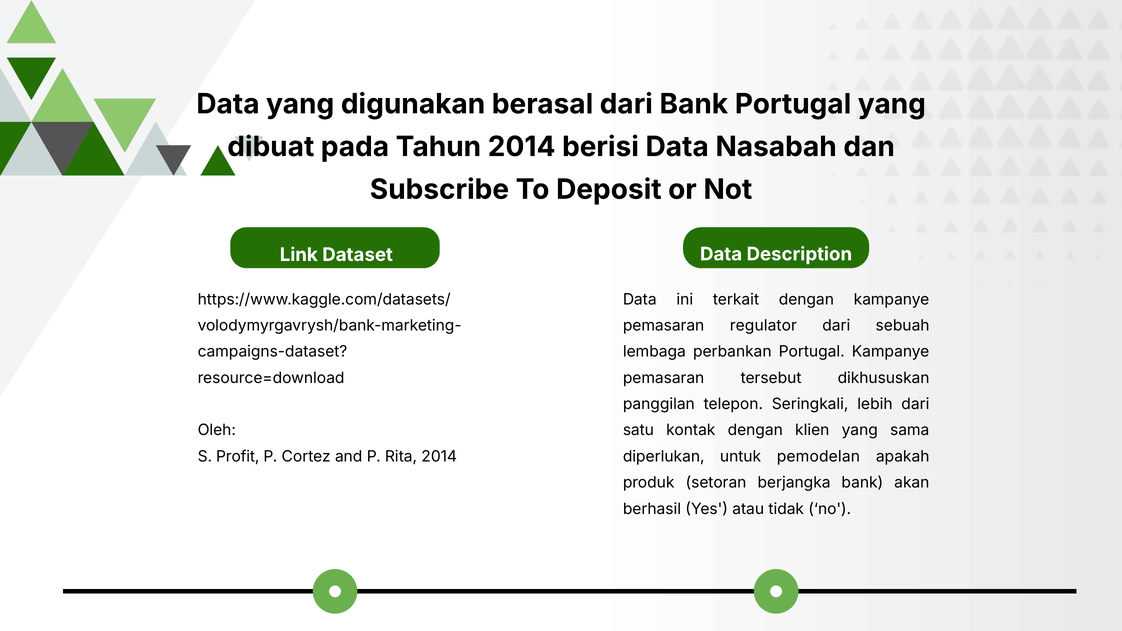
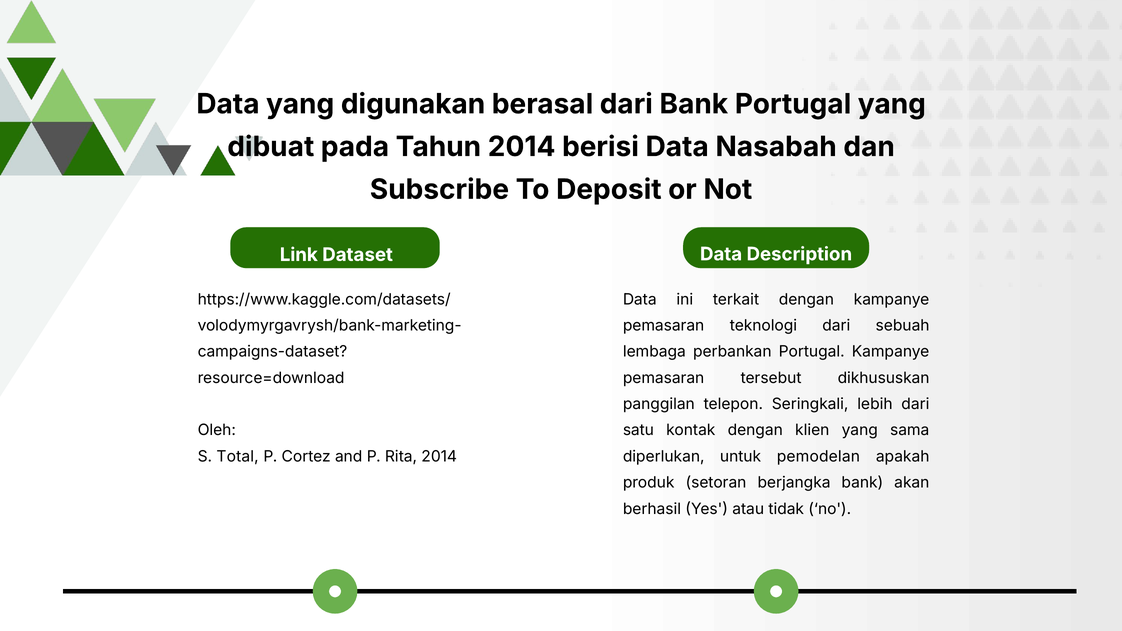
regulator: regulator -> teknologi
Profit: Profit -> Total
